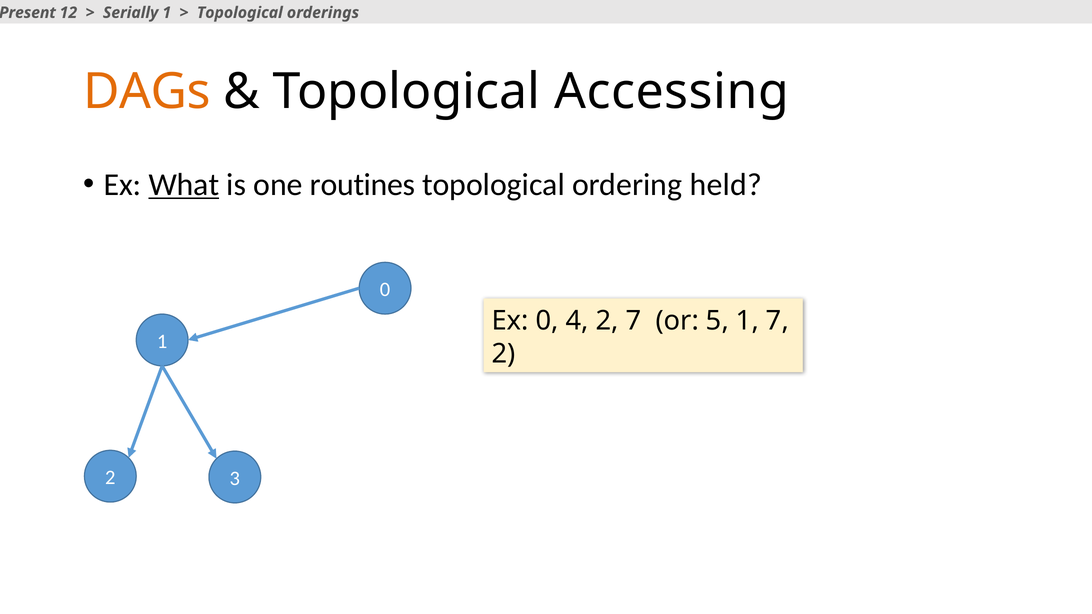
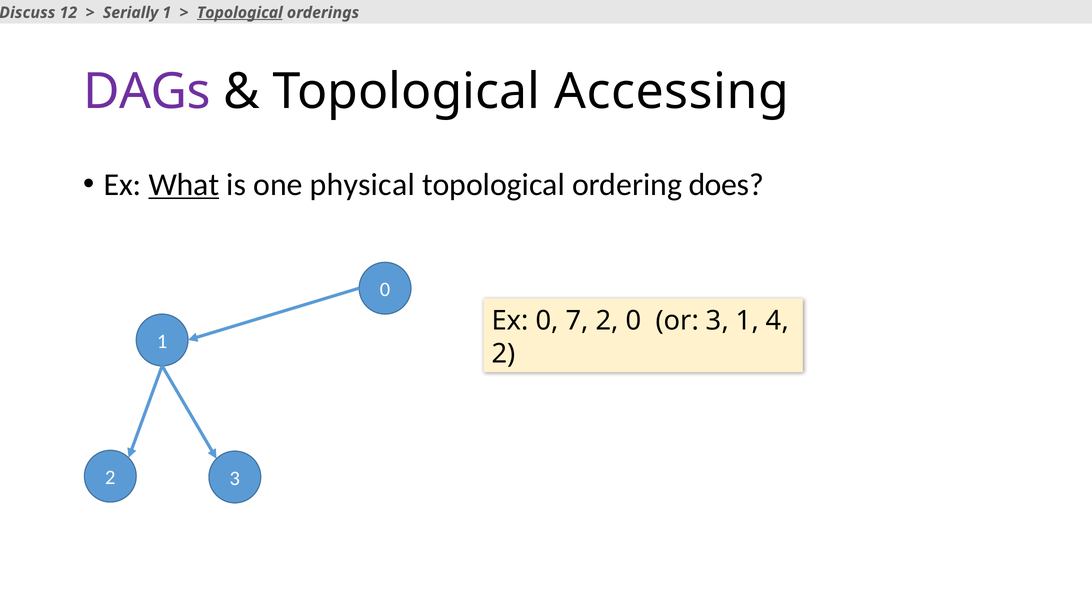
Present: Present -> Discuss
Topological at (240, 13) underline: none -> present
DAGs colour: orange -> purple
routines: routines -> physical
held: held -> does
4: 4 -> 7
7 at (634, 321): 7 -> 0
or 5: 5 -> 3
1 7: 7 -> 4
